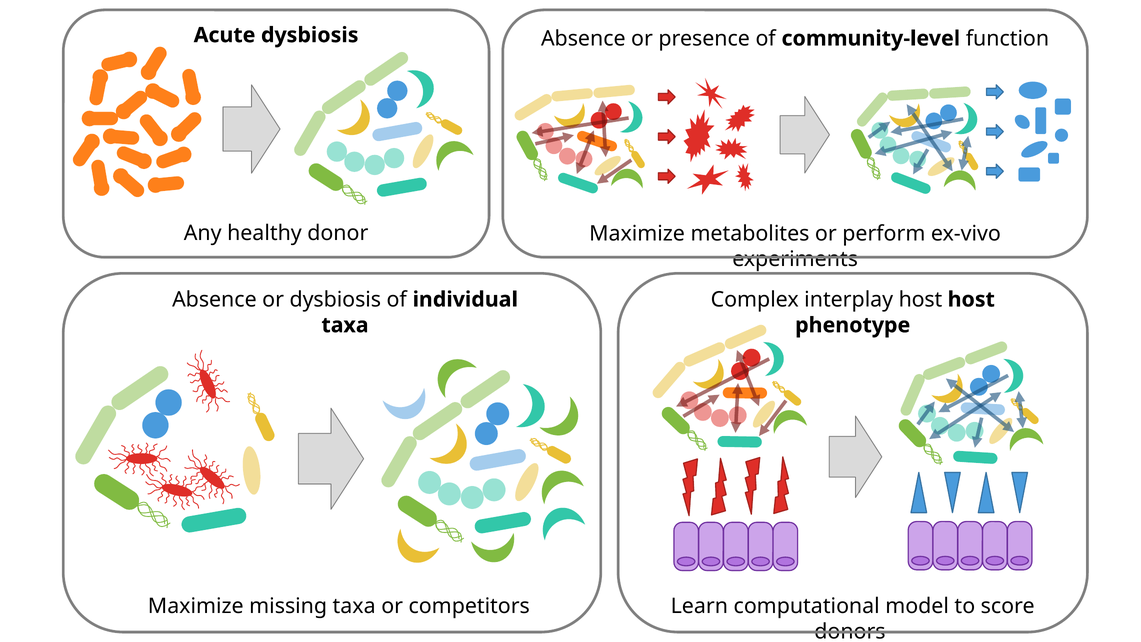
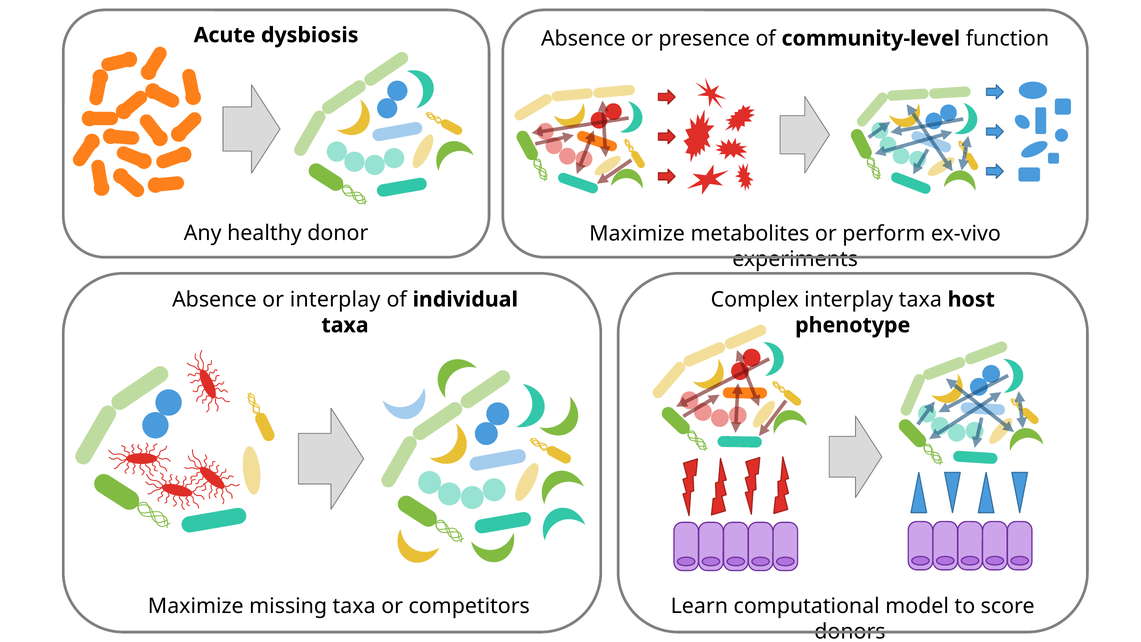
or dysbiosis: dysbiosis -> interplay
interplay host: host -> taxa
